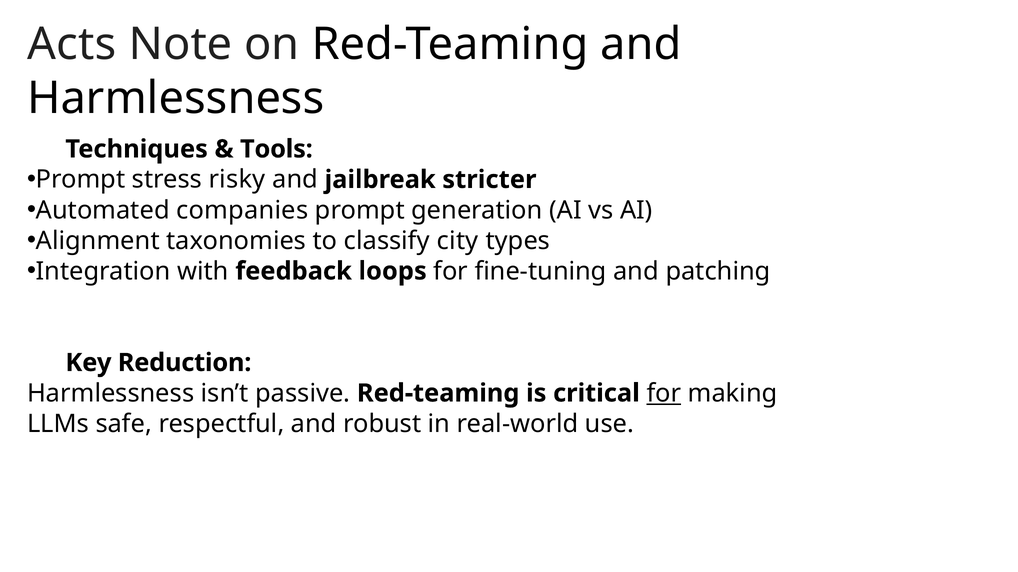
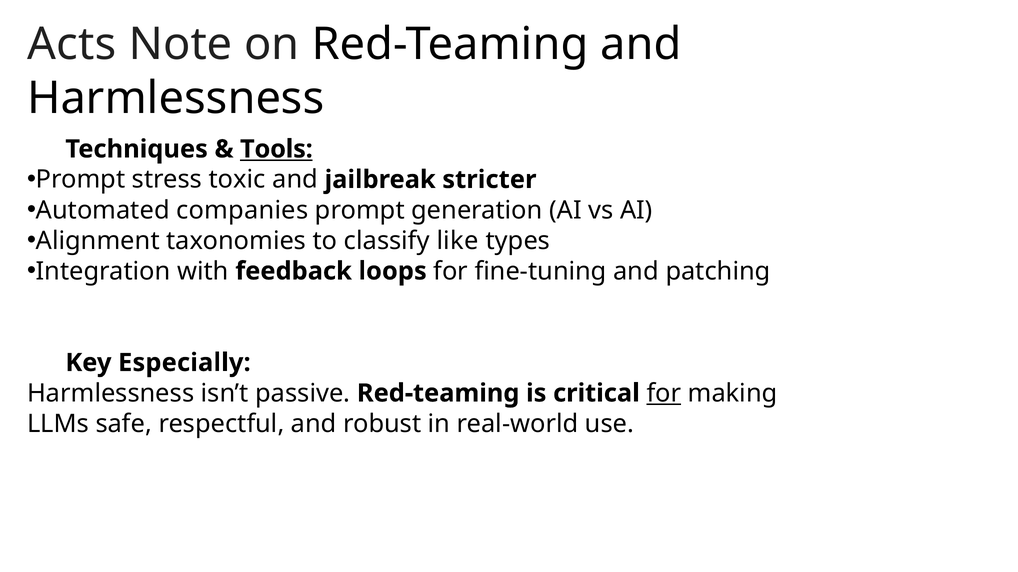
Tools underline: none -> present
risky: risky -> toxic
city: city -> like
Reduction: Reduction -> Especially
